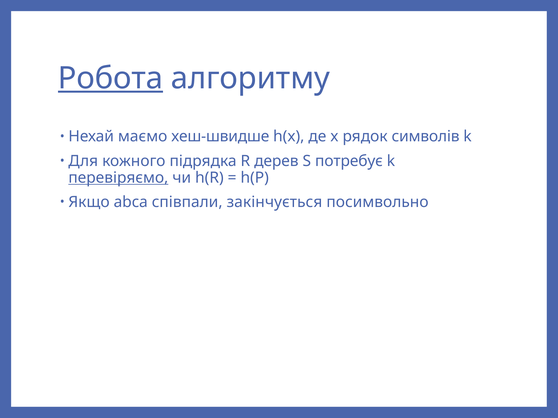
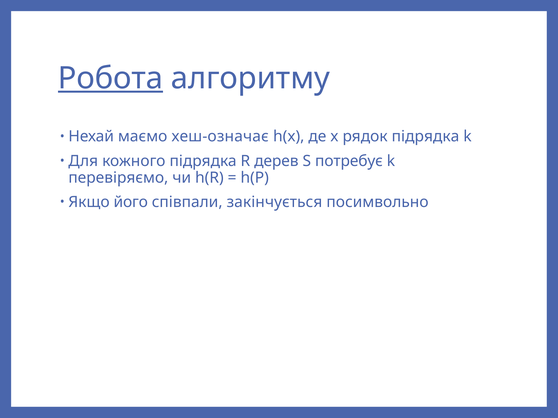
хеш-швидше: хеш-швидше -> хеш-означає
рядок символів: символів -> підрядка
перевіряємо underline: present -> none
abca: abca -> його
